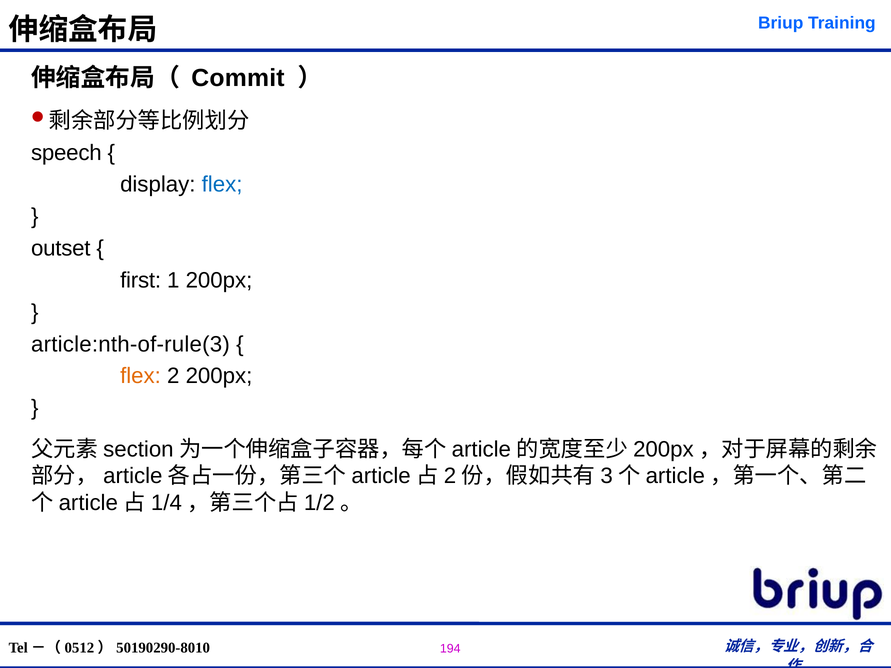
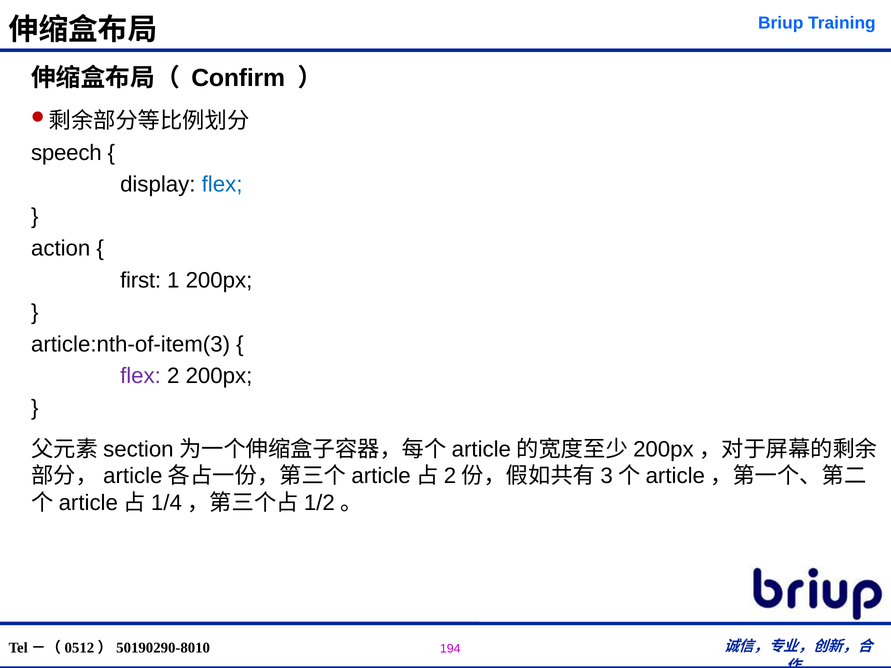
Commit: Commit -> Confirm
outset: outset -> action
article:nth-of-rule(3: article:nth-of-rule(3 -> article:nth-of-item(3
flex at (141, 376) colour: orange -> purple
